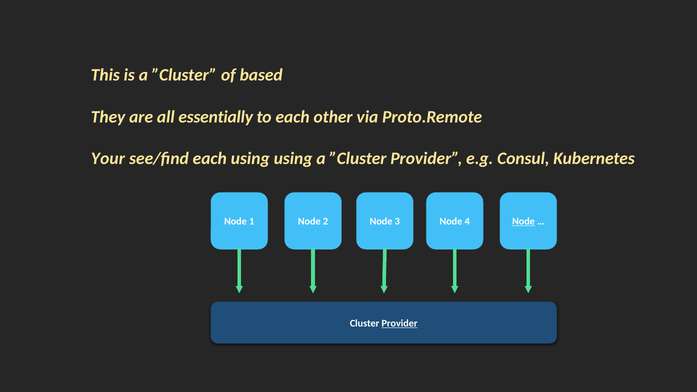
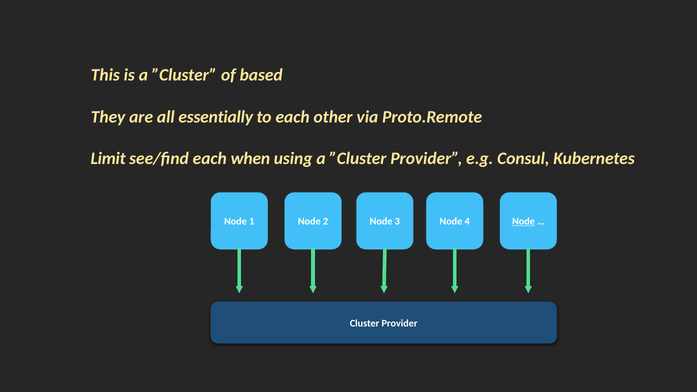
Your: Your -> Limit
each using: using -> when
Provider at (400, 323) underline: present -> none
